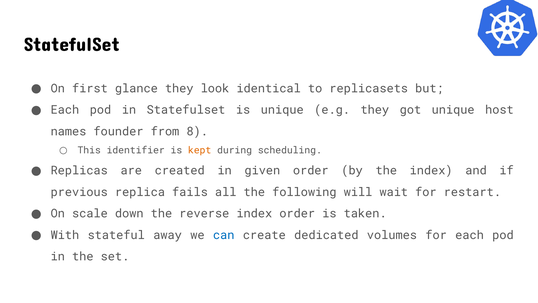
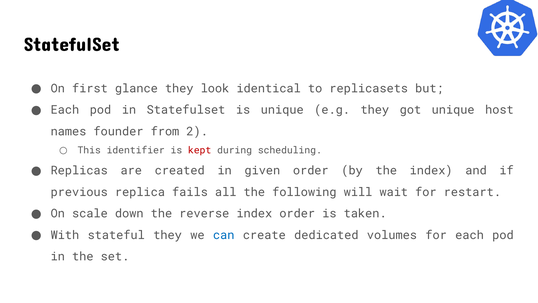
8: 8 -> 2
kept colour: orange -> red
stateful away: away -> they
